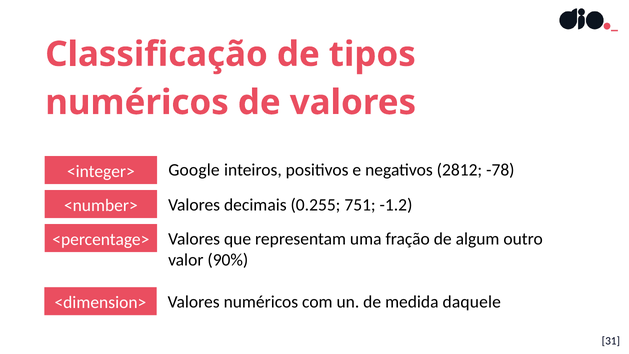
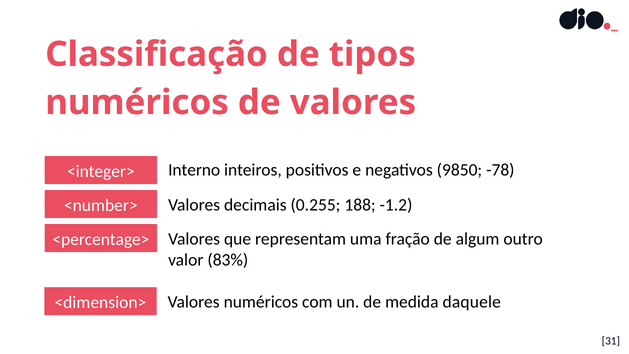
Google: Google -> Interno
2812: 2812 -> 9850
751: 751 -> 188
90%: 90% -> 83%
